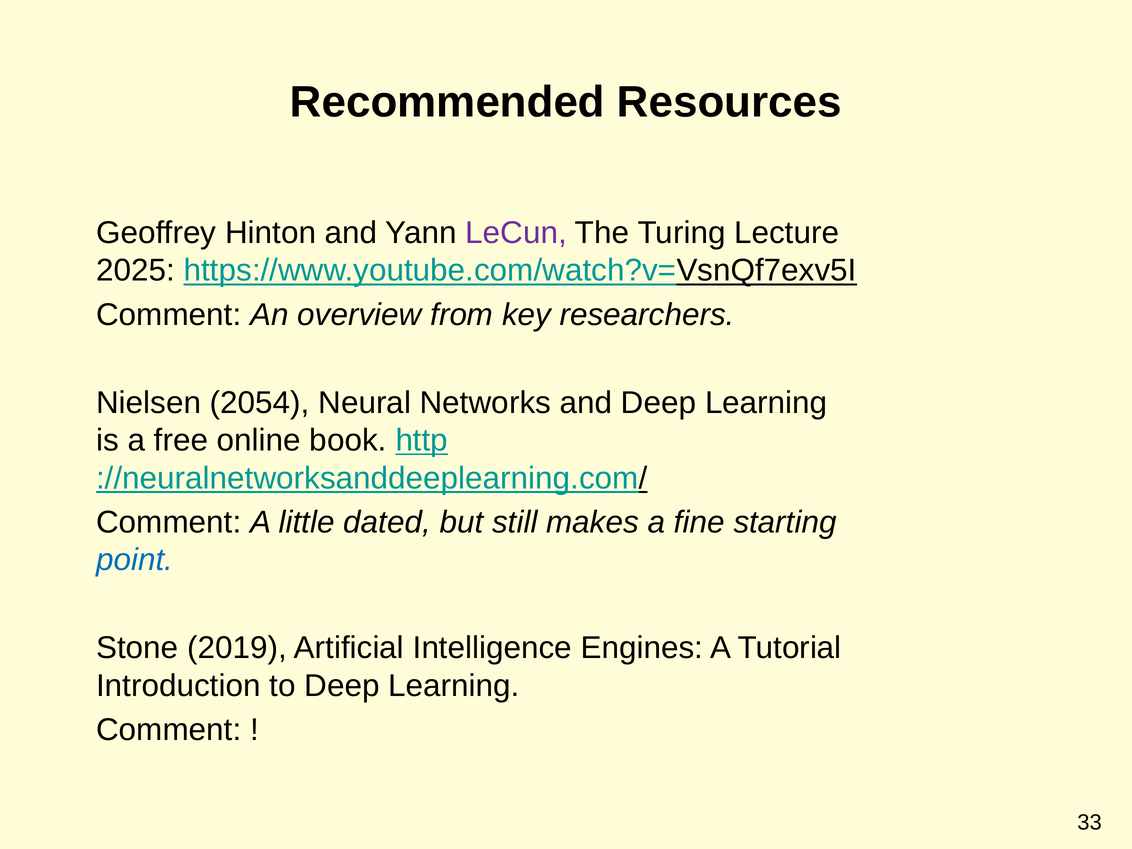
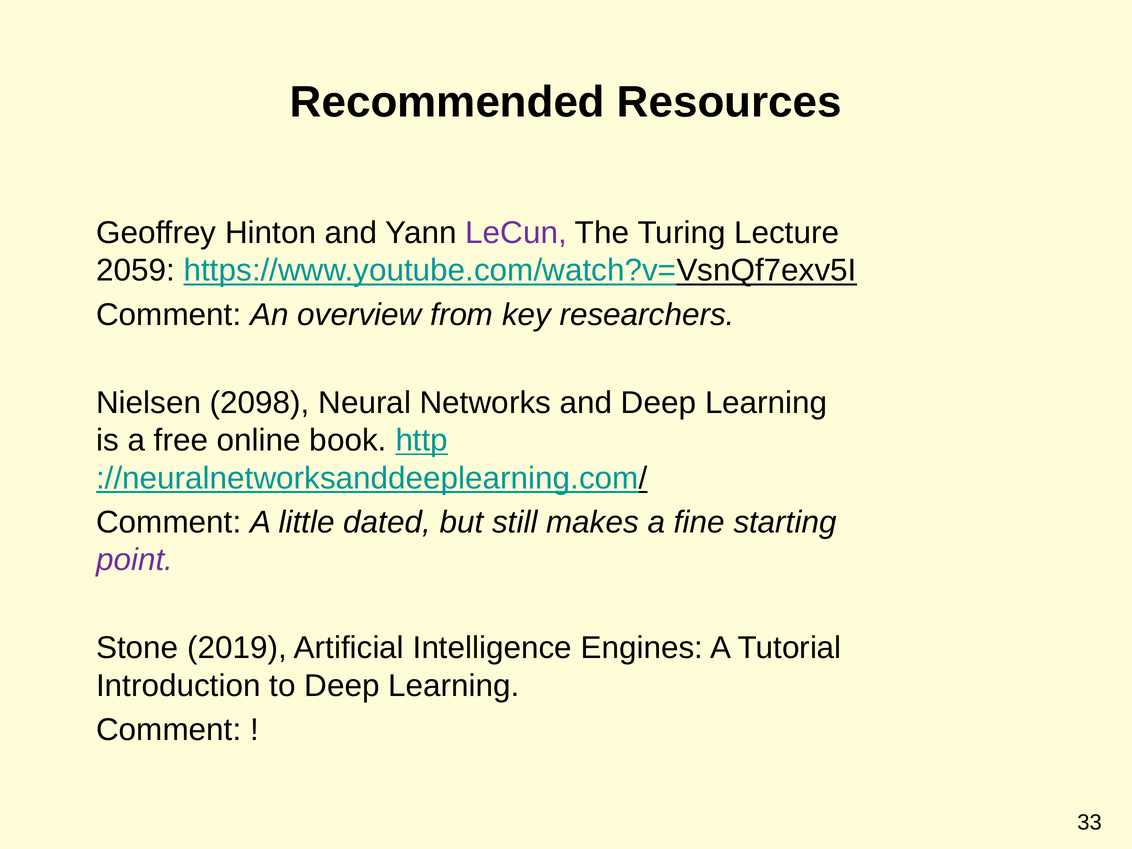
2025: 2025 -> 2059
2054: 2054 -> 2098
point colour: blue -> purple
